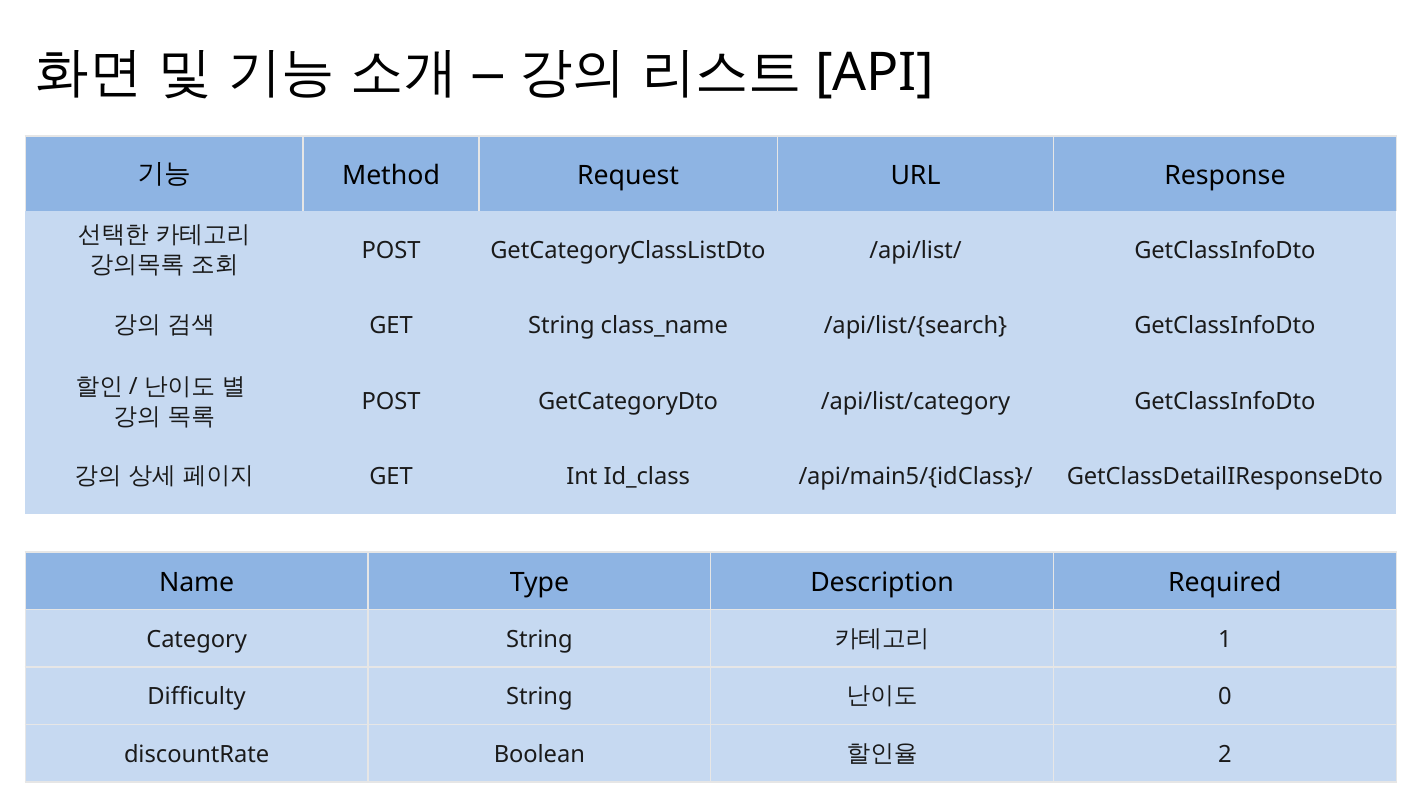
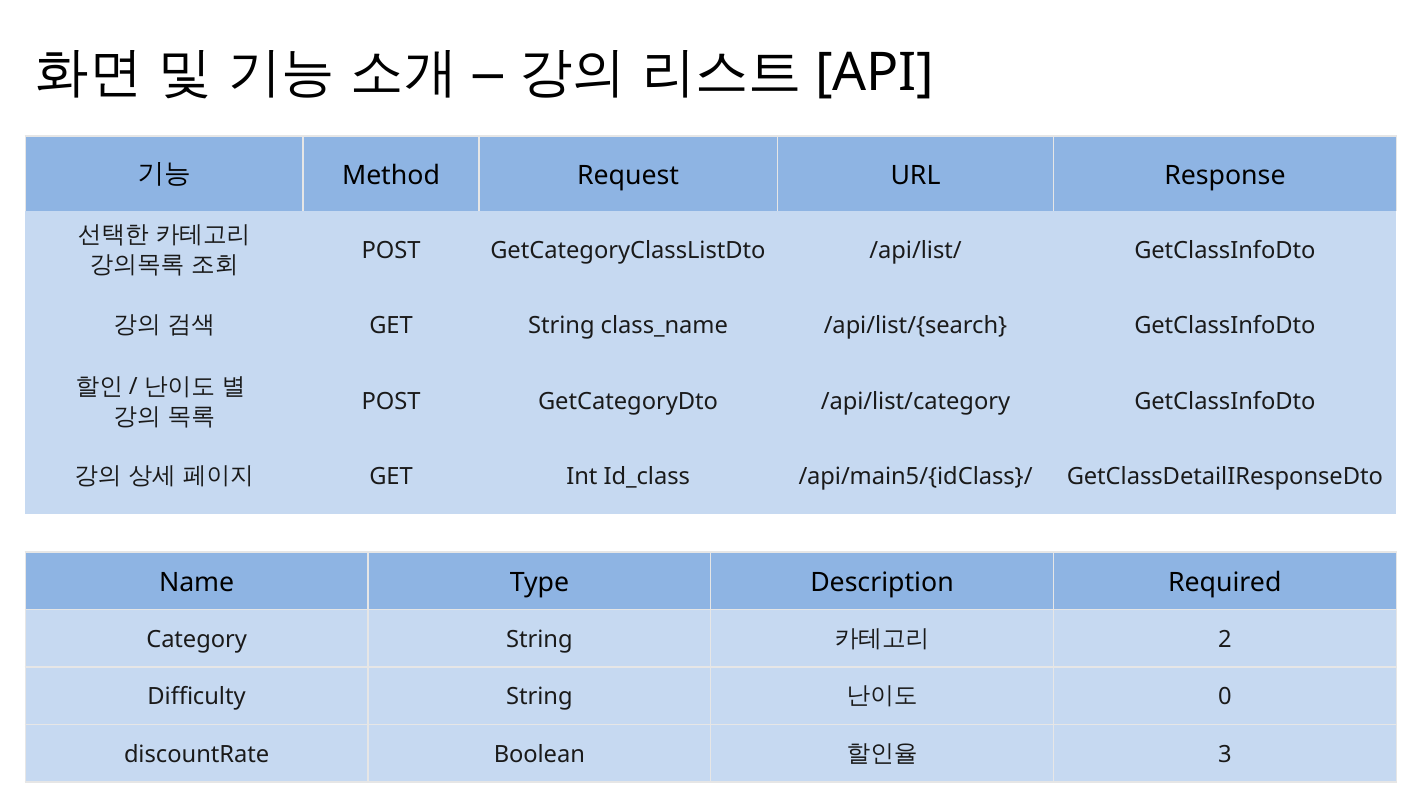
1: 1 -> 2
2: 2 -> 3
